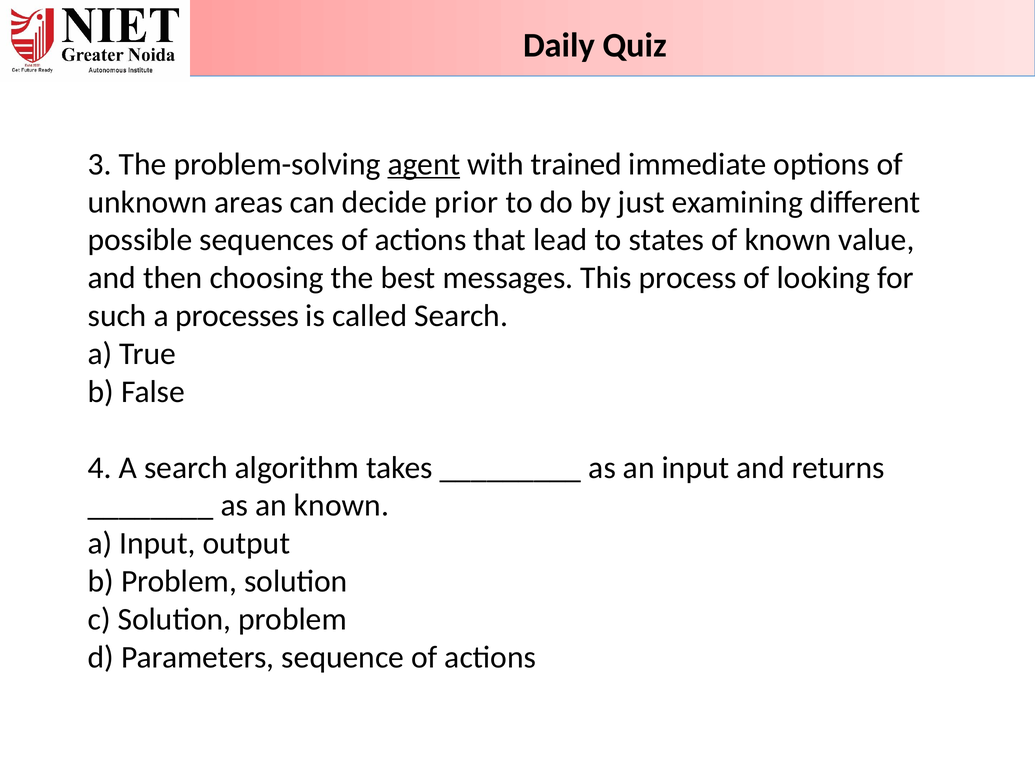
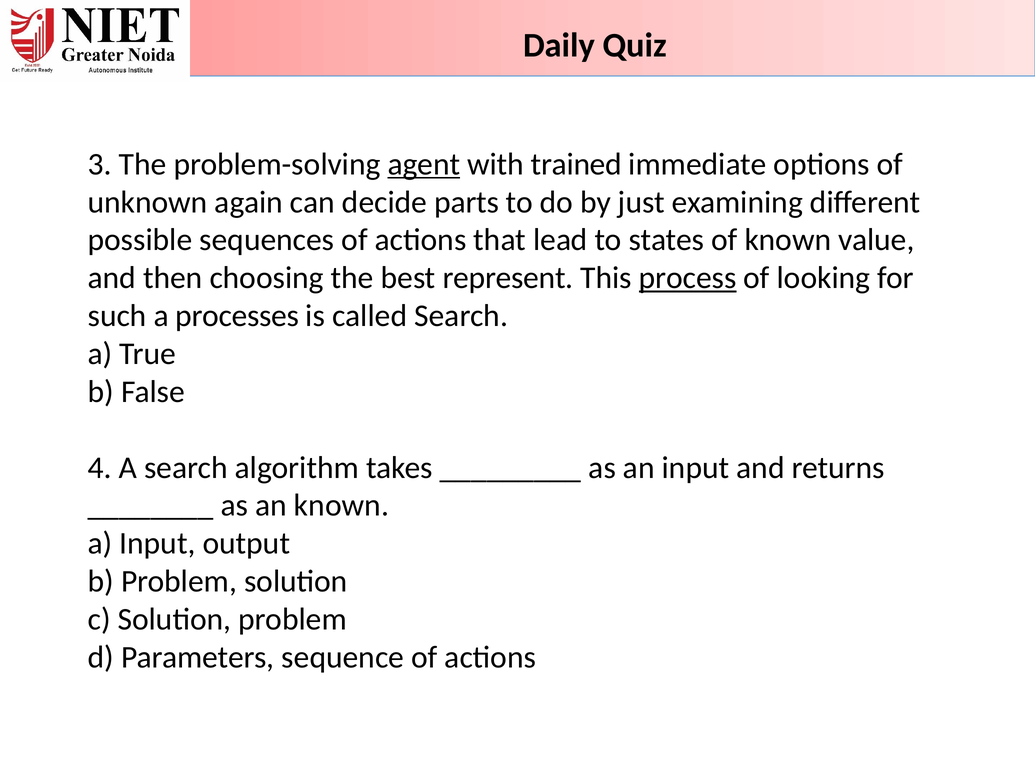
areas: areas -> again
prior: prior -> parts
messages: messages -> represent
process underline: none -> present
